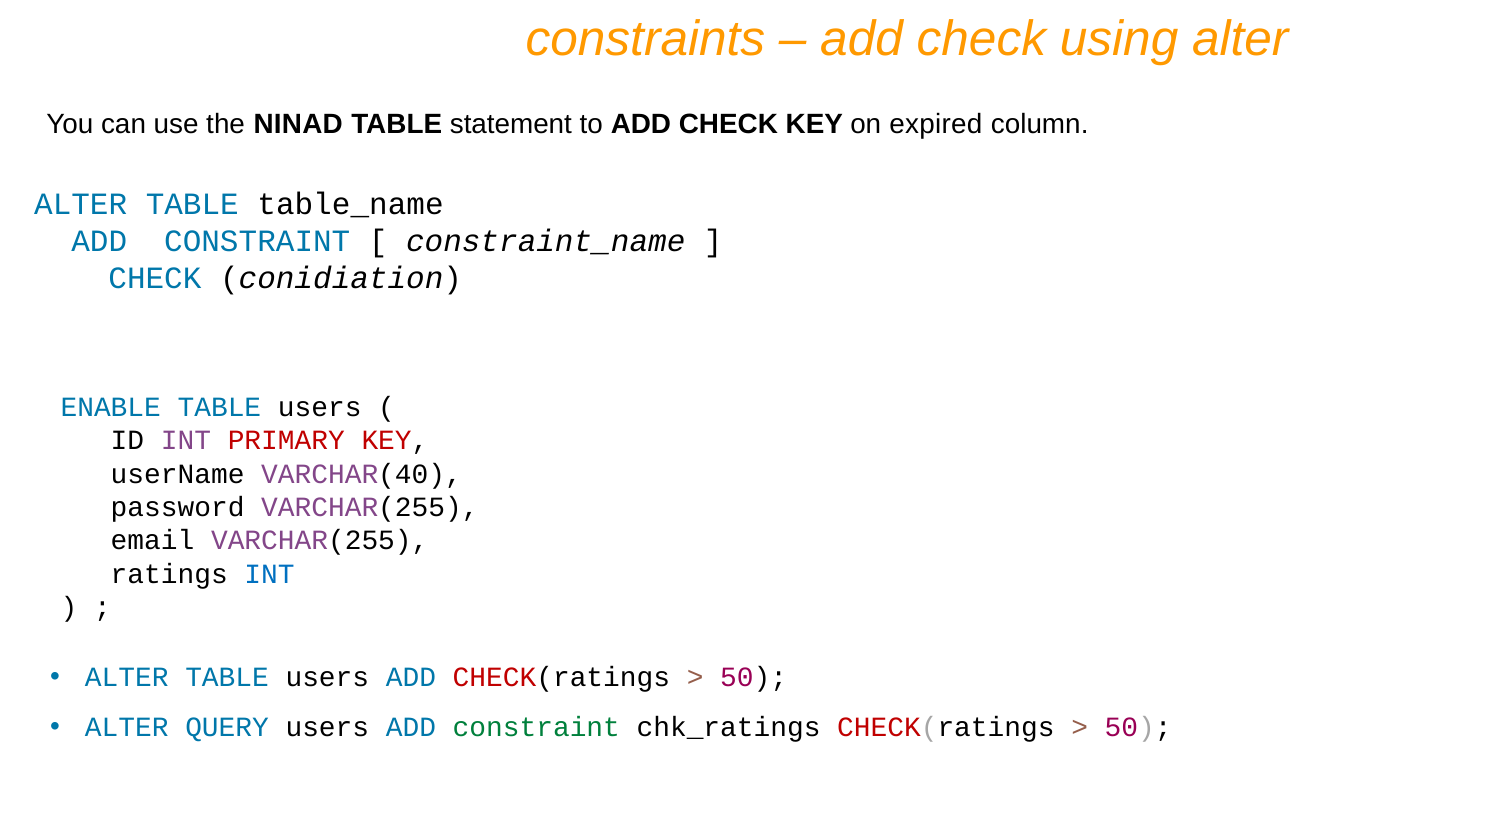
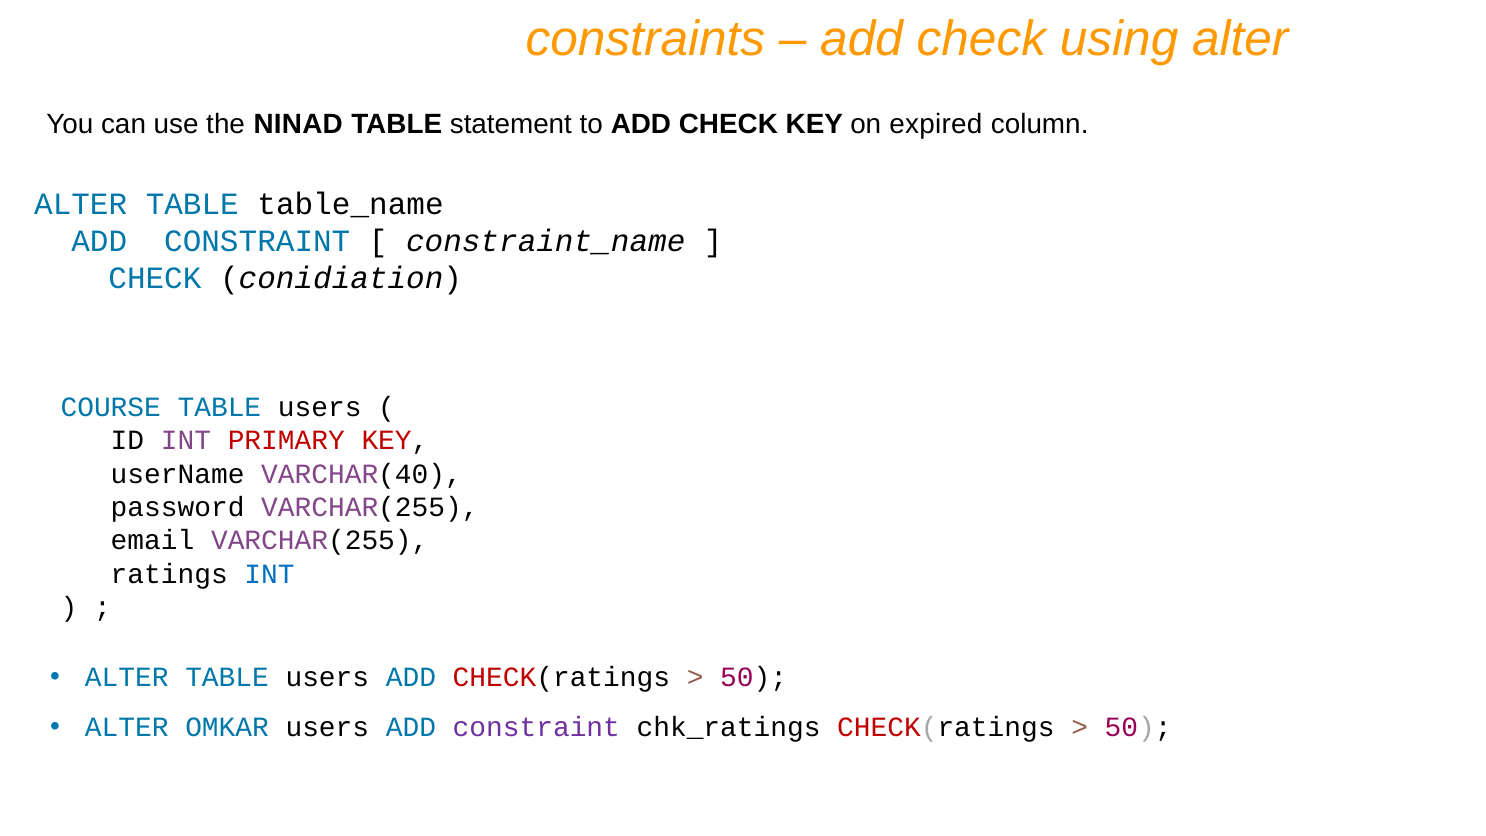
ENABLE: ENABLE -> COURSE
QUERY: QUERY -> OMKAR
constraint at (536, 727) colour: green -> purple
